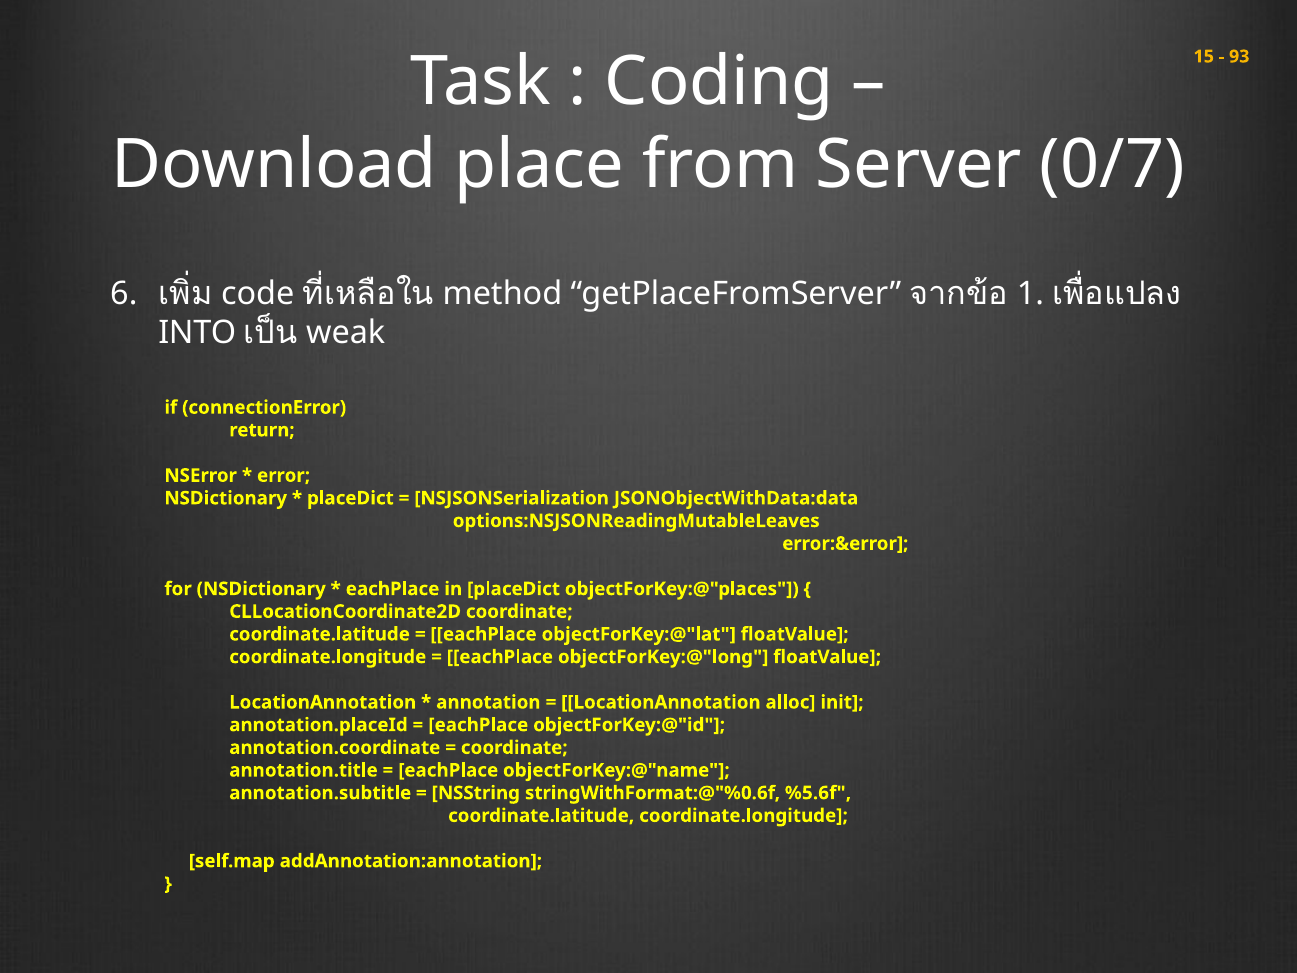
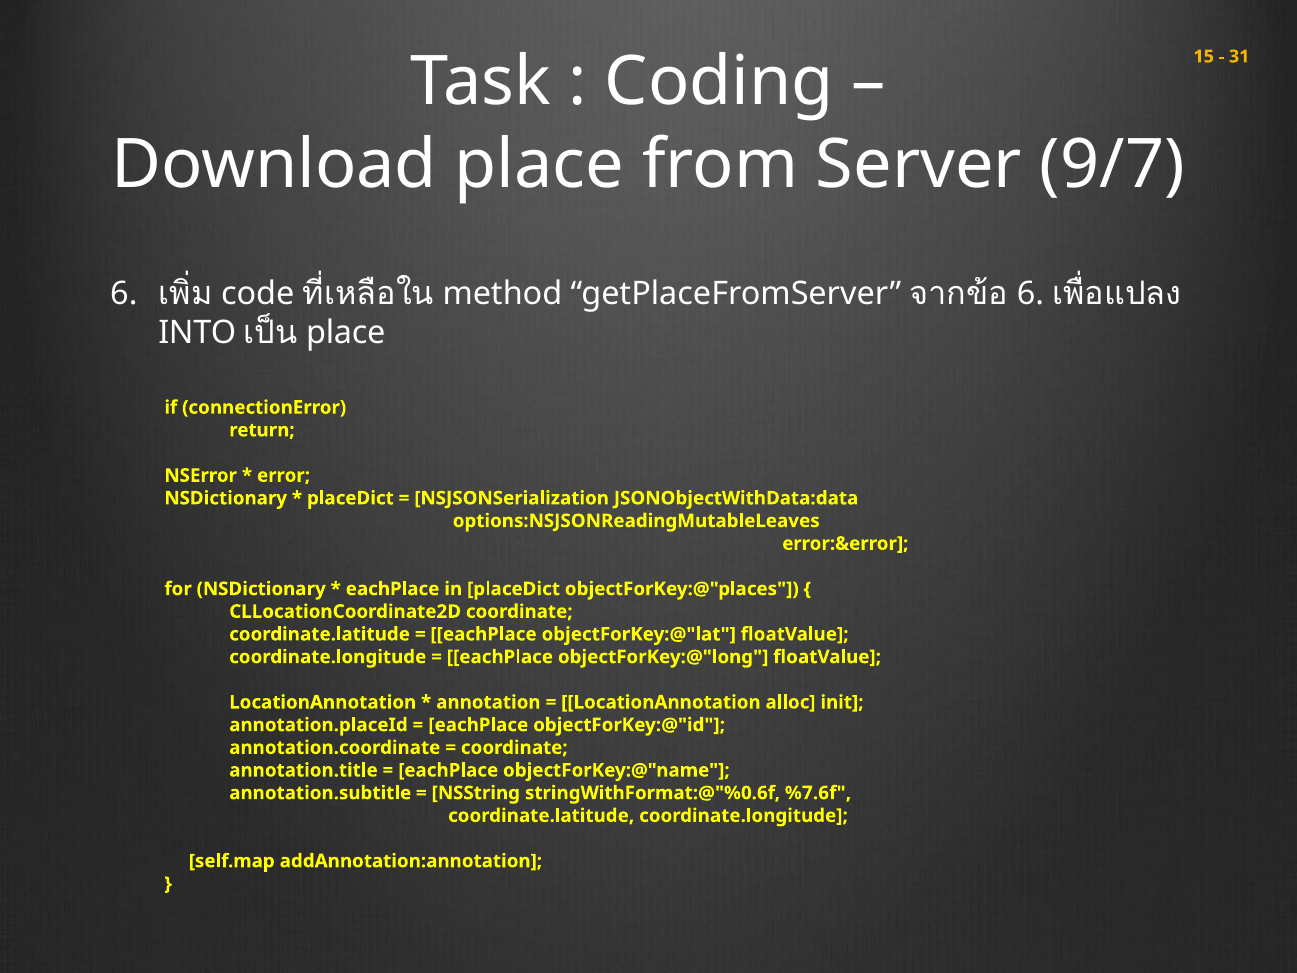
93: 93 -> 31
0/7: 0/7 -> 9/7
1 at (1030, 293): 1 -> 6
weak at (346, 332): weak -> place
%5.6f: %5.6f -> %7.6f
